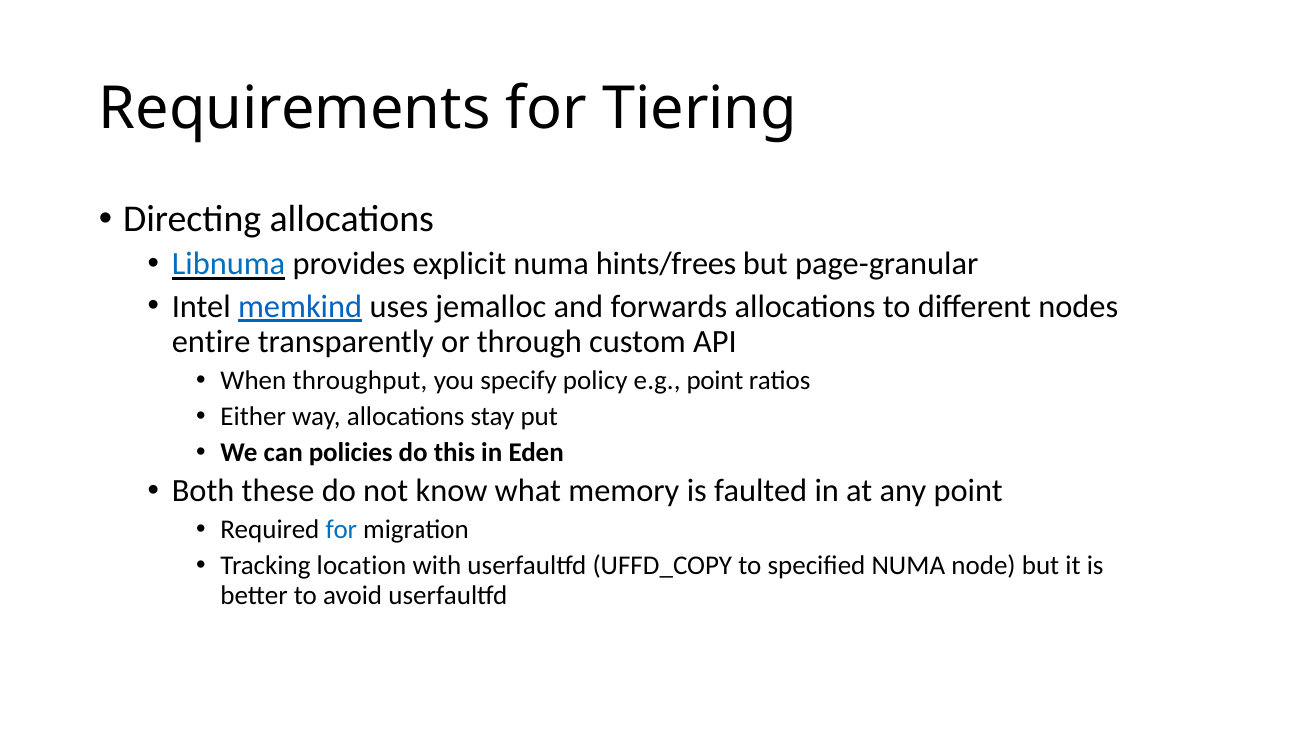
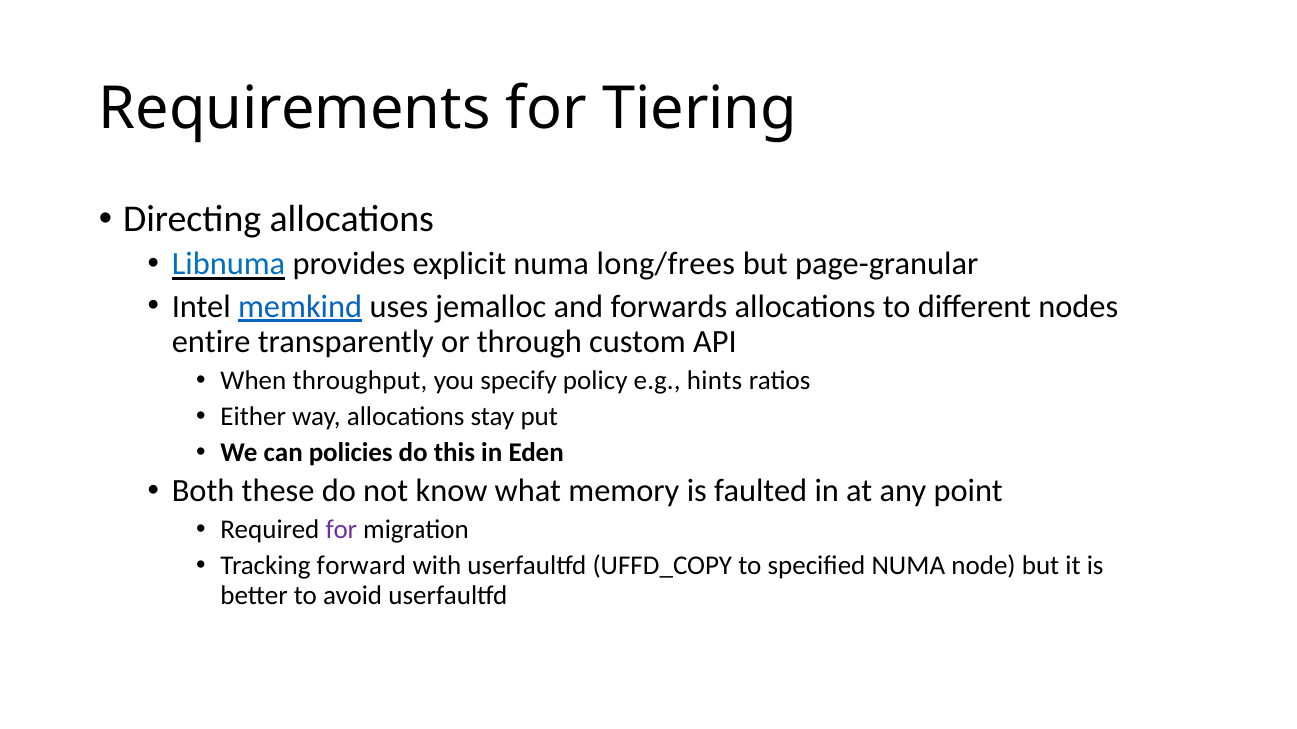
hints/frees: hints/frees -> long/frees
e.g point: point -> hints
for at (341, 530) colour: blue -> purple
location: location -> forward
